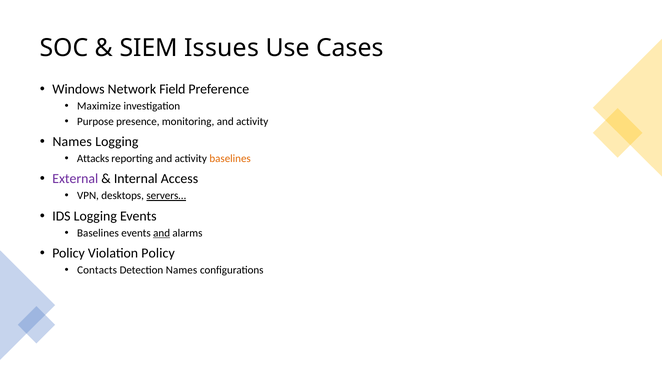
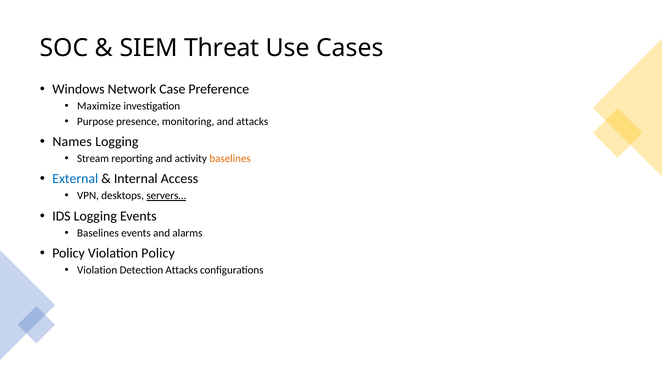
Issues: Issues -> Threat
Field: Field -> Case
monitoring and activity: activity -> attacks
Attacks: Attacks -> Stream
External colour: purple -> blue
and at (162, 233) underline: present -> none
Contacts at (97, 270): Contacts -> Violation
Detection Names: Names -> Attacks
